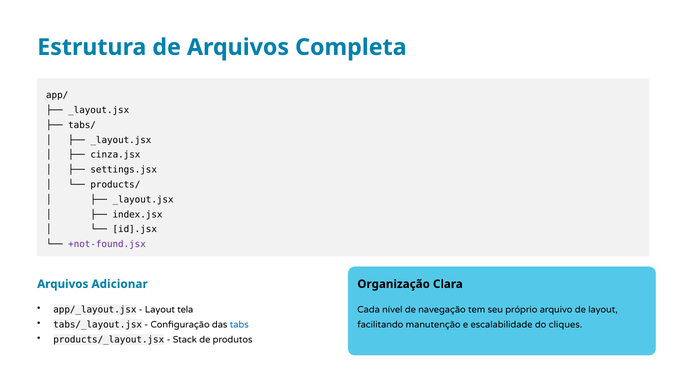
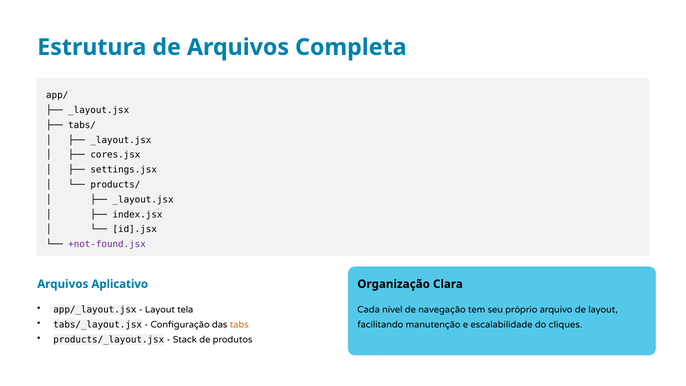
cinza.jsx: cinza.jsx -> cores.jsx
Adicionar: Adicionar -> Aplicativo
tabs colour: blue -> orange
